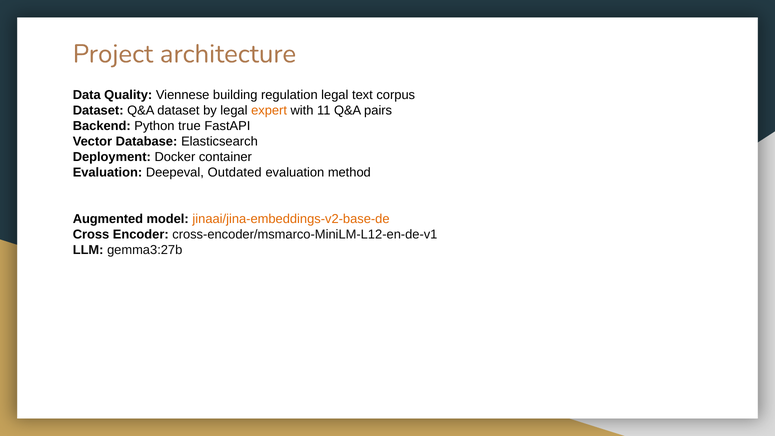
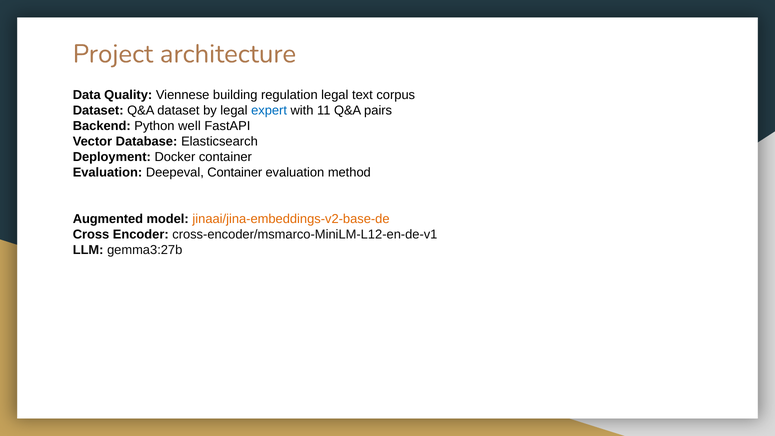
expert colour: orange -> blue
true: true -> well
Deepeval Outdated: Outdated -> Container
